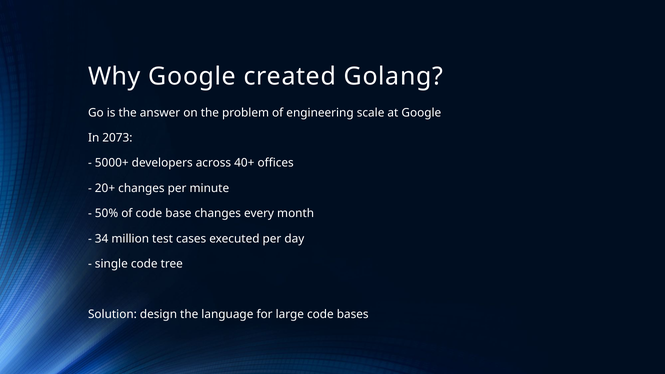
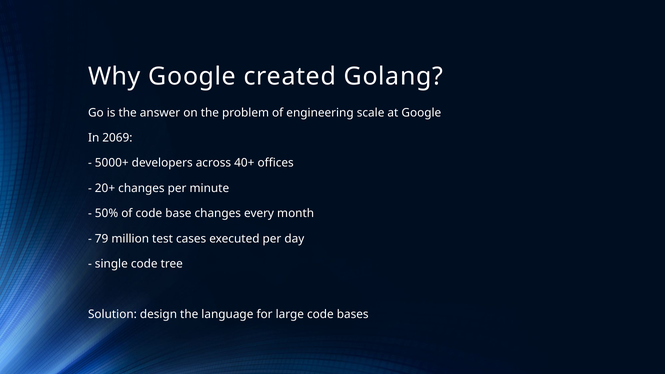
2073: 2073 -> 2069
34: 34 -> 79
